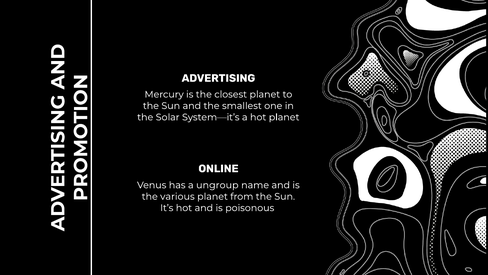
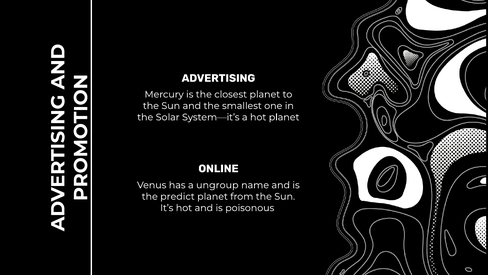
various: various -> predict
